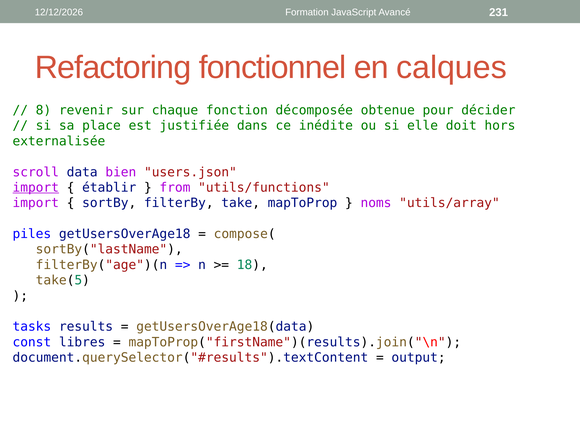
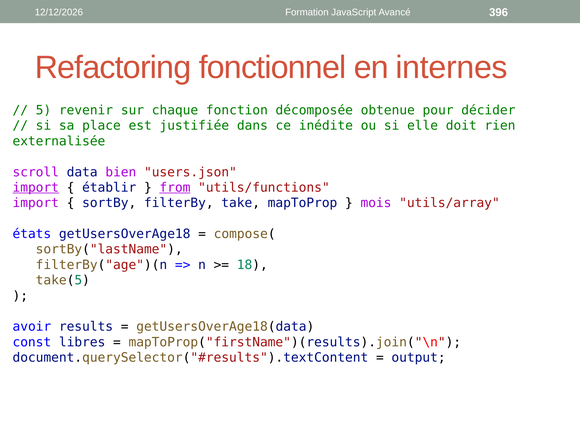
231: 231 -> 396
calques: calques -> internes
8: 8 -> 5
hors: hors -> rien
from underline: none -> present
noms: noms -> mois
piles: piles -> états
tasks: tasks -> avoir
